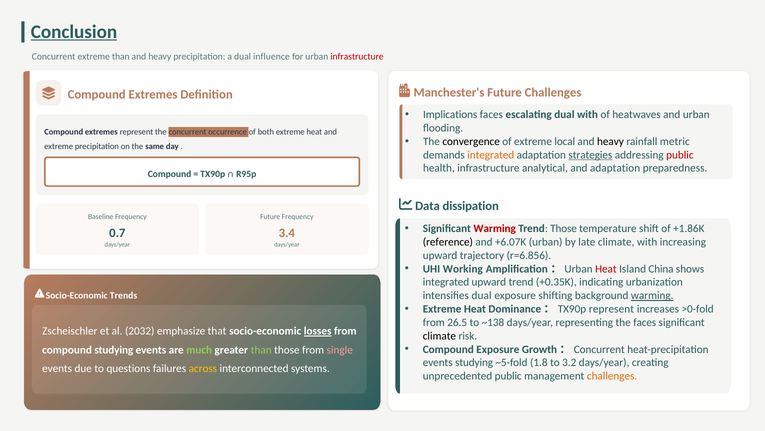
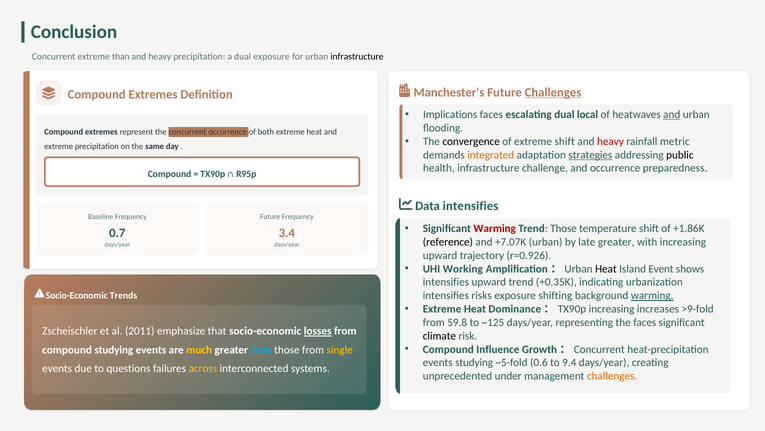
Conclusion underline: present -> none
dual influence: influence -> exposure
infrastructure at (357, 57) colour: red -> black
Challenges at (553, 92) underline: none -> present
dual with: with -> local
and at (672, 114) underline: none -> present
extreme local: local -> shift
heavy at (610, 141) colour: black -> red
public at (680, 155) colour: red -> black
analytical: analytical -> challenge
and adaptation: adaptation -> occurrence
Data dissipation: dissipation -> intensifies
+6.07K: +6.07K -> +7.07K
late climate: climate -> greater
r=6.856: r=6.856 -> r=0.926
Heat at (606, 268) colour: red -> black
China: China -> Event
integrated at (446, 282): integrated -> intensifies
intensifies dual: dual -> risks
represent at (612, 309): represent -> increasing
>0-fold: >0-fold -> >9-fold
26.5: 26.5 -> 59.8
~138: ~138 -> ~125
2032: 2032 -> 2011
Compound Exposure: Exposure -> Influence
much colour: light green -> yellow
than at (261, 349) colour: light green -> light blue
single colour: pink -> yellow
1.8: 1.8 -> 0.6
3.2: 3.2 -> 9.4
unprecedented public: public -> under
